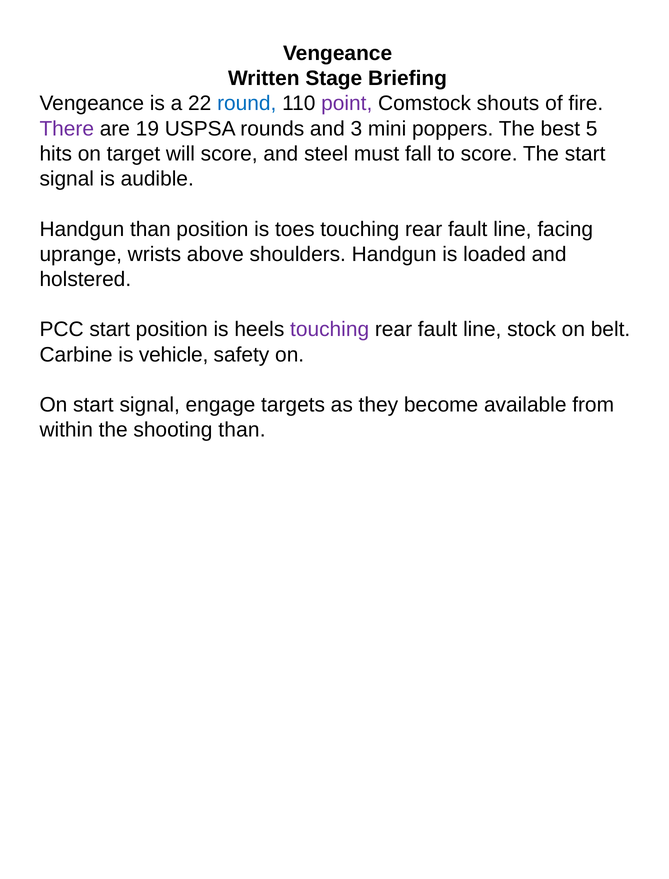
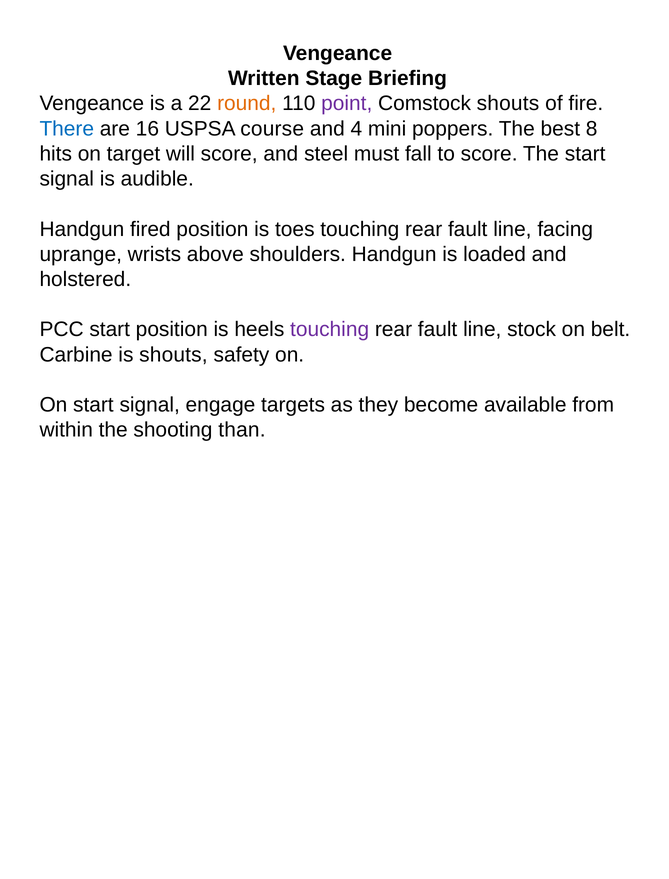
round colour: blue -> orange
There colour: purple -> blue
19: 19 -> 16
rounds: rounds -> course
3: 3 -> 4
5: 5 -> 8
Handgun than: than -> fired
is vehicle: vehicle -> shouts
